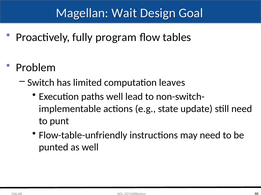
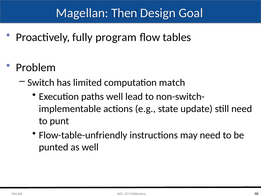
Wait: Wait -> Then
leaves: leaves -> match
